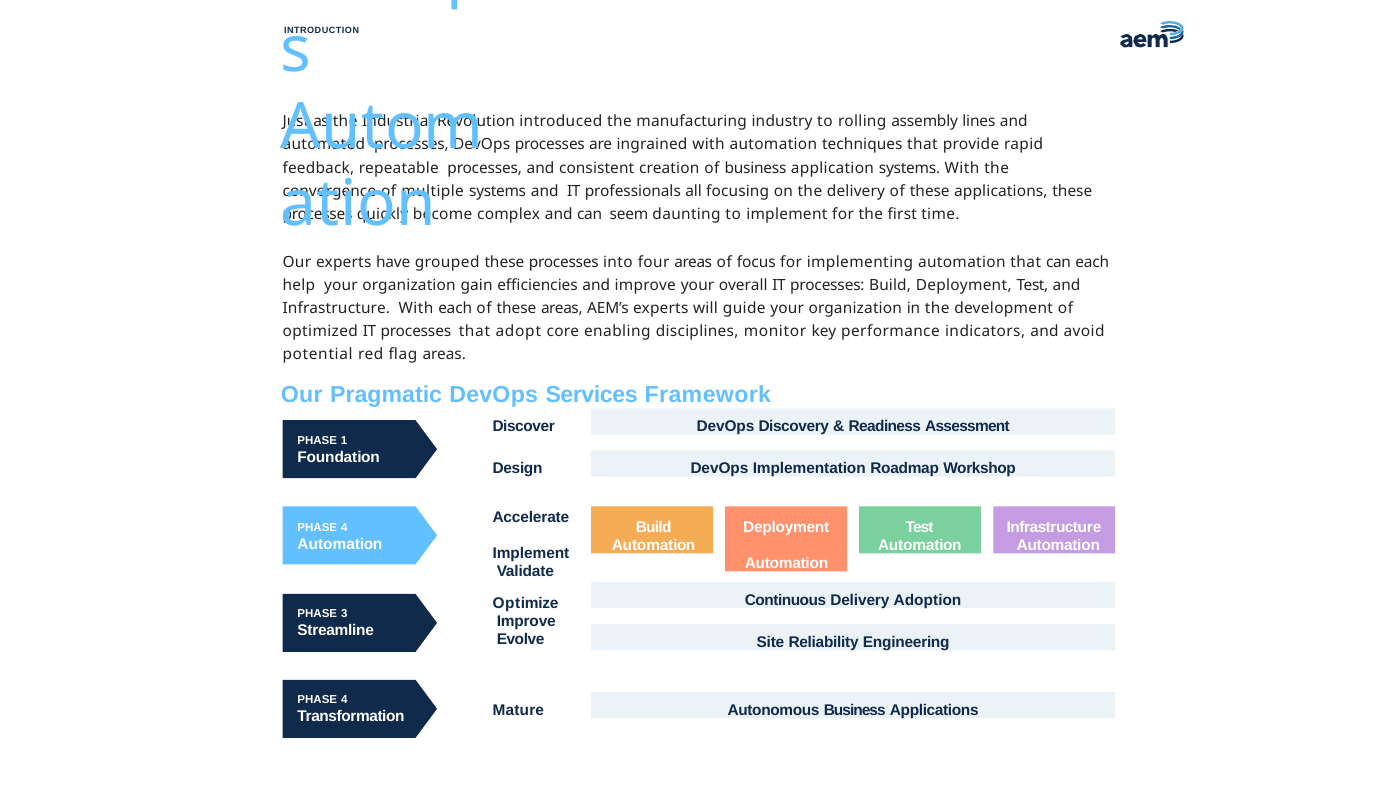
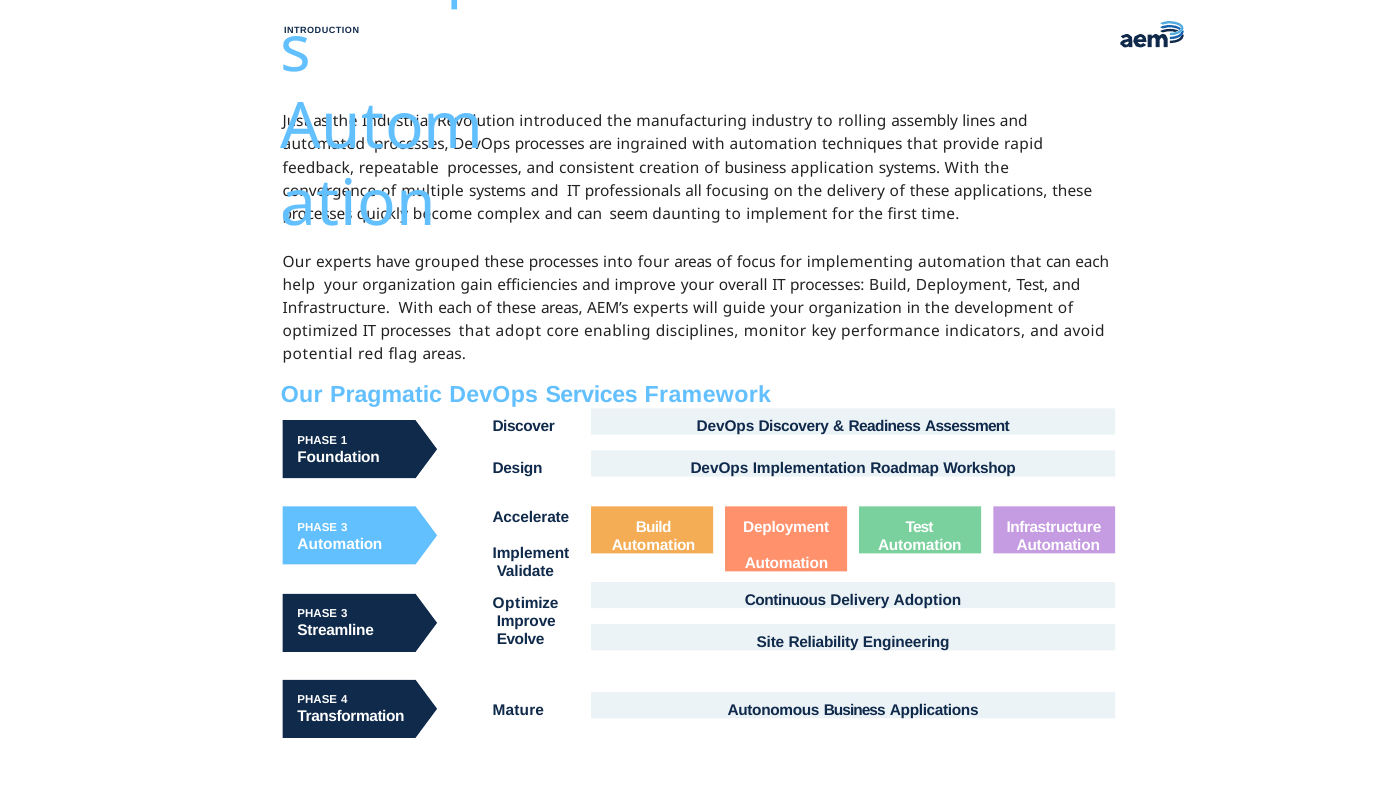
4 at (344, 527): 4 -> 3
